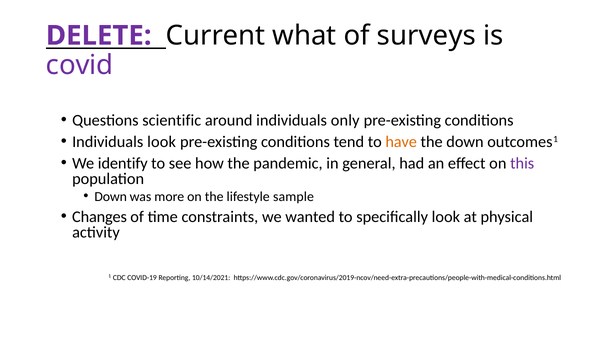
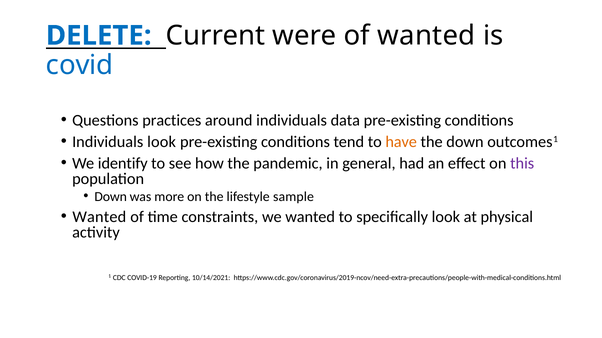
DELETE colour: purple -> blue
what: what -> were
of surveys: surveys -> wanted
covid colour: purple -> blue
scientific: scientific -> practices
only: only -> data
Changes at (100, 217): Changes -> Wanted
